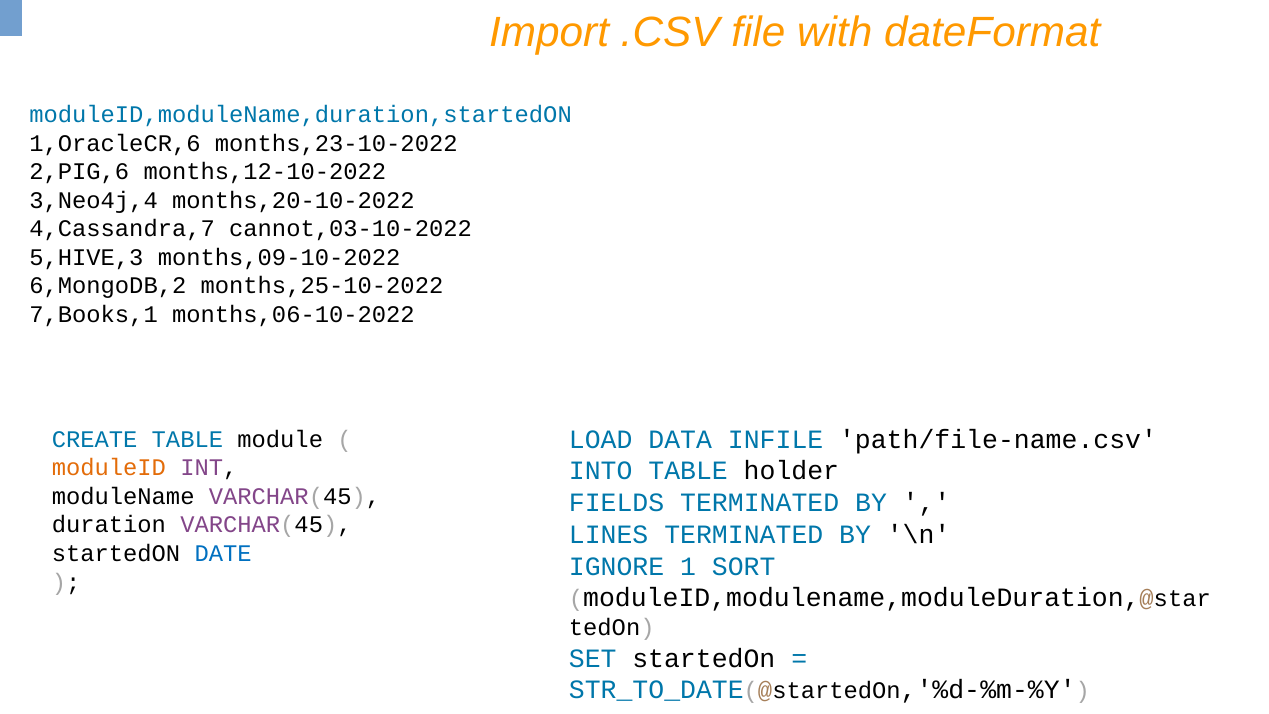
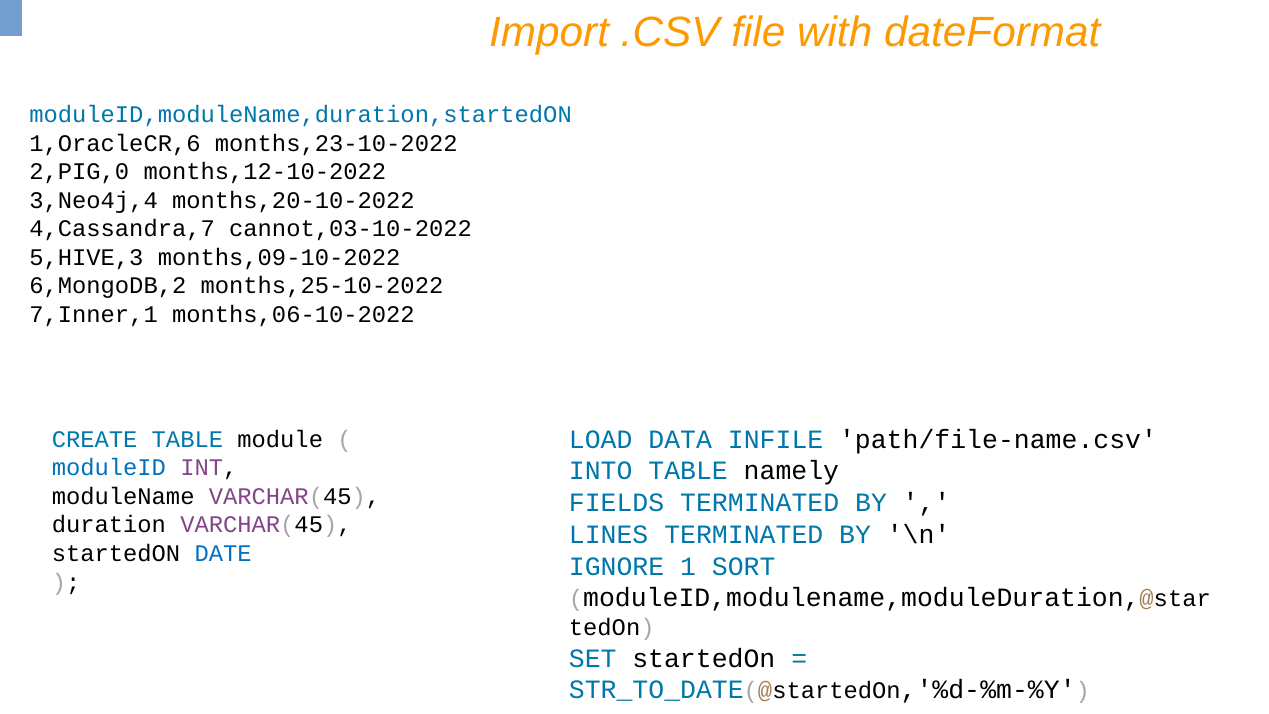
2,PIG,6: 2,PIG,6 -> 2,PIG,0
7,Books,1: 7,Books,1 -> 7,Inner,1
moduleID colour: orange -> blue
holder: holder -> namely
